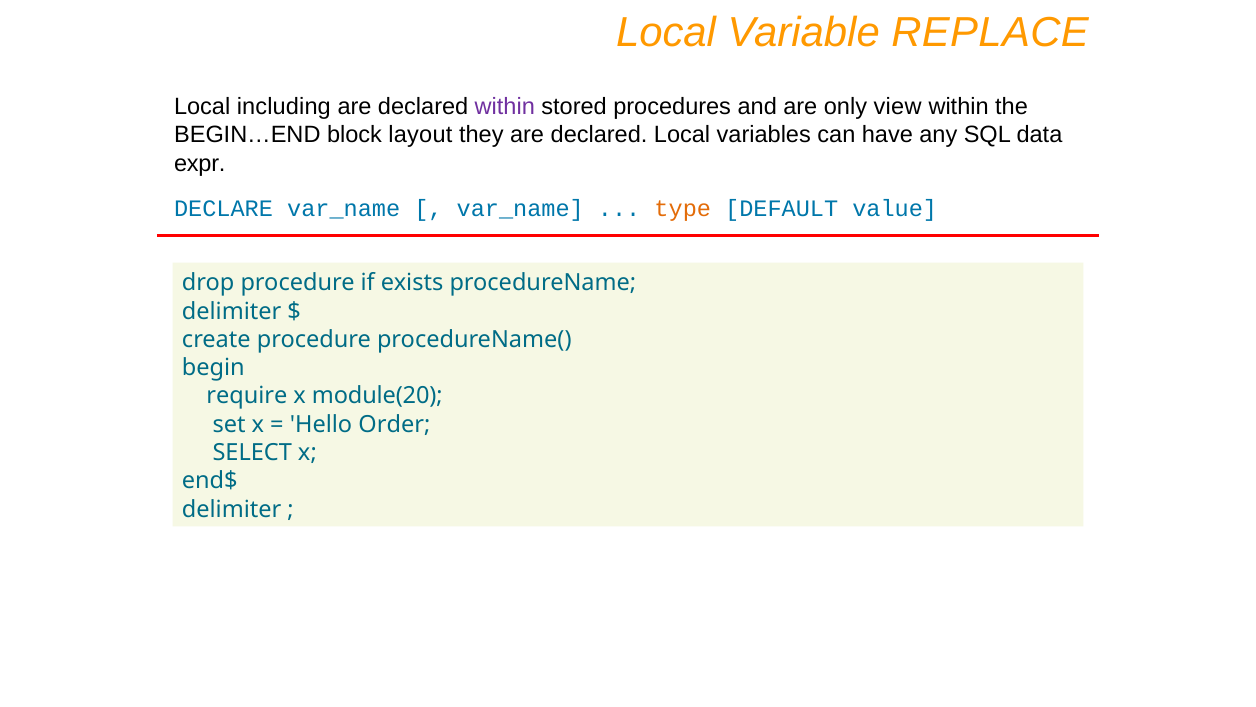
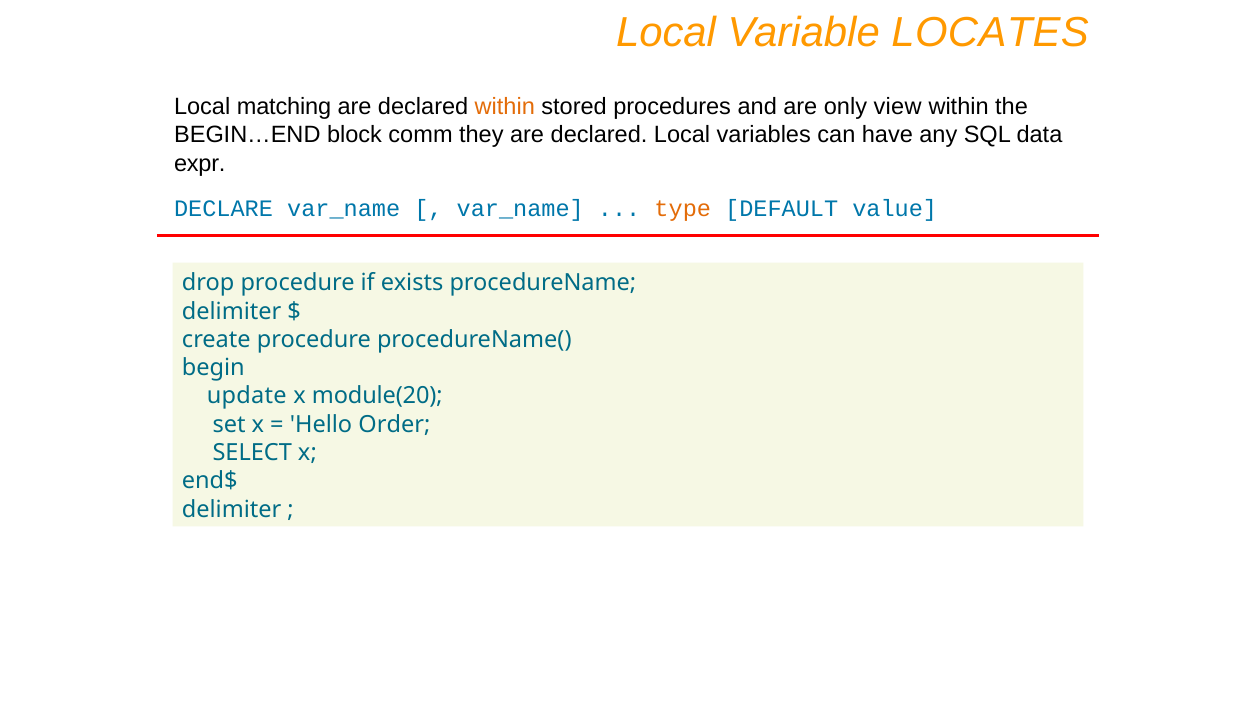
REPLACE: REPLACE -> LOCATES
including: including -> matching
within at (505, 107) colour: purple -> orange
layout: layout -> comm
require: require -> update
